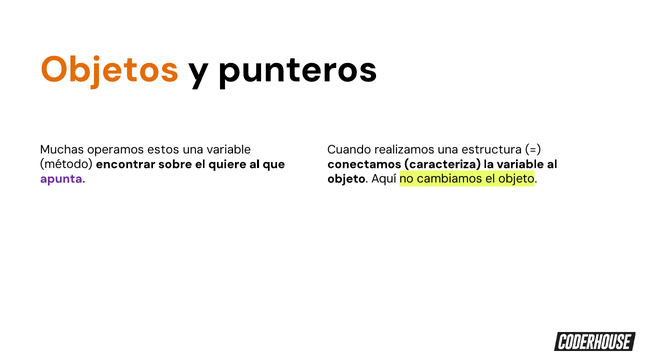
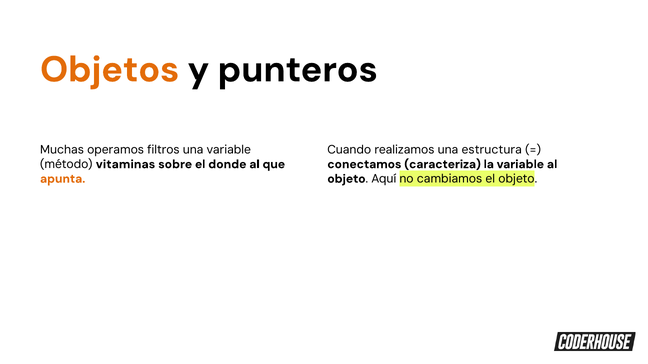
estos: estos -> filtros
encontrar: encontrar -> vitaminas
quiere: quiere -> donde
apunta colour: purple -> orange
